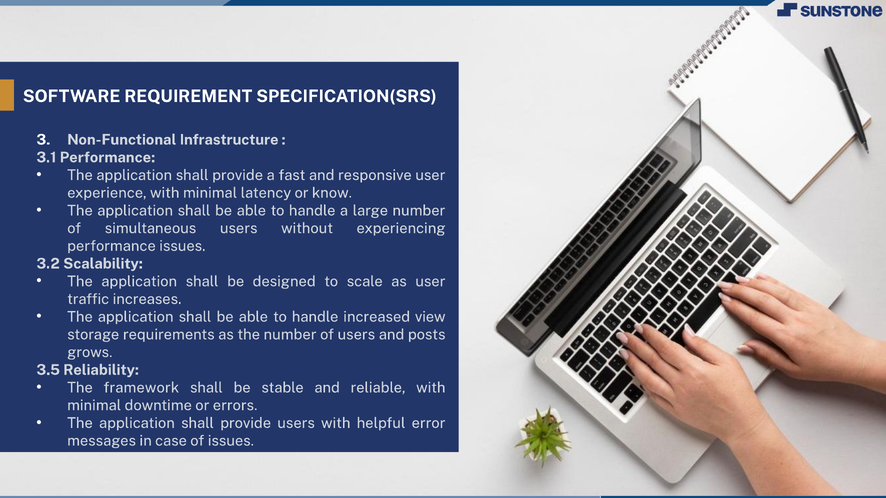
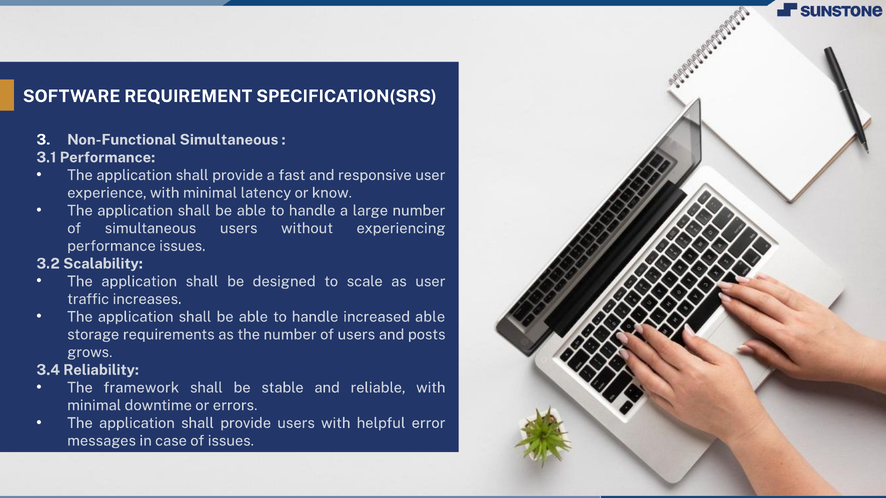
Non-Functional Infrastructure: Infrastructure -> Simultaneous
increased view: view -> able
3.5: 3.5 -> 3.4
